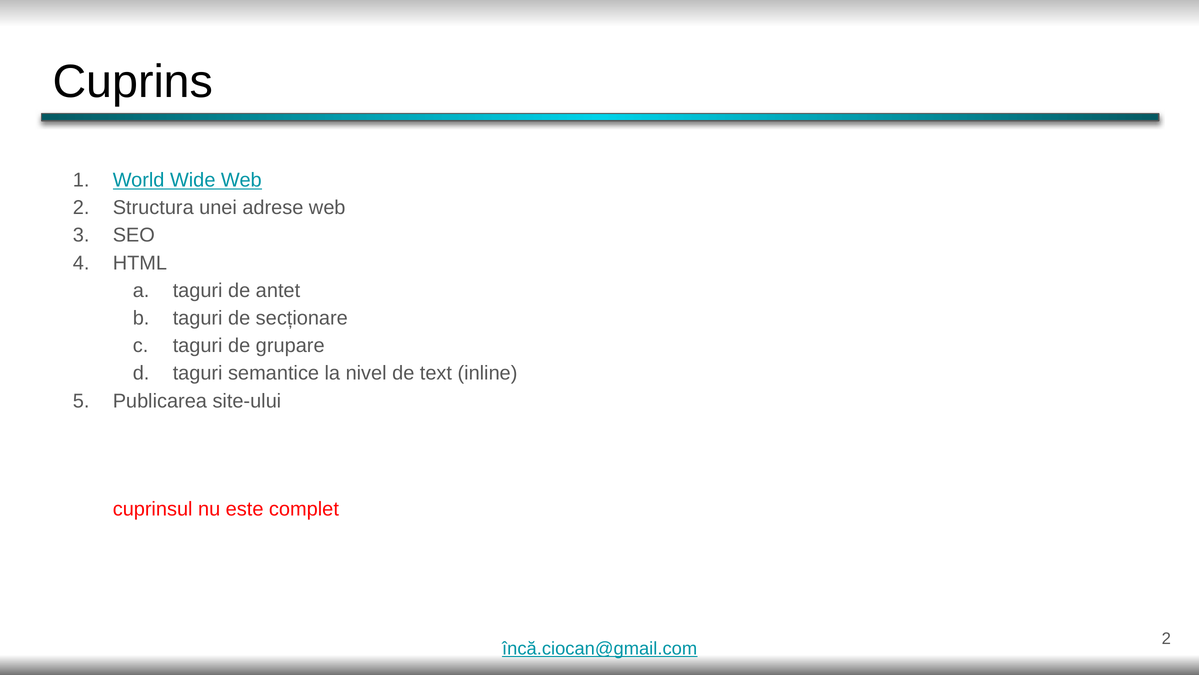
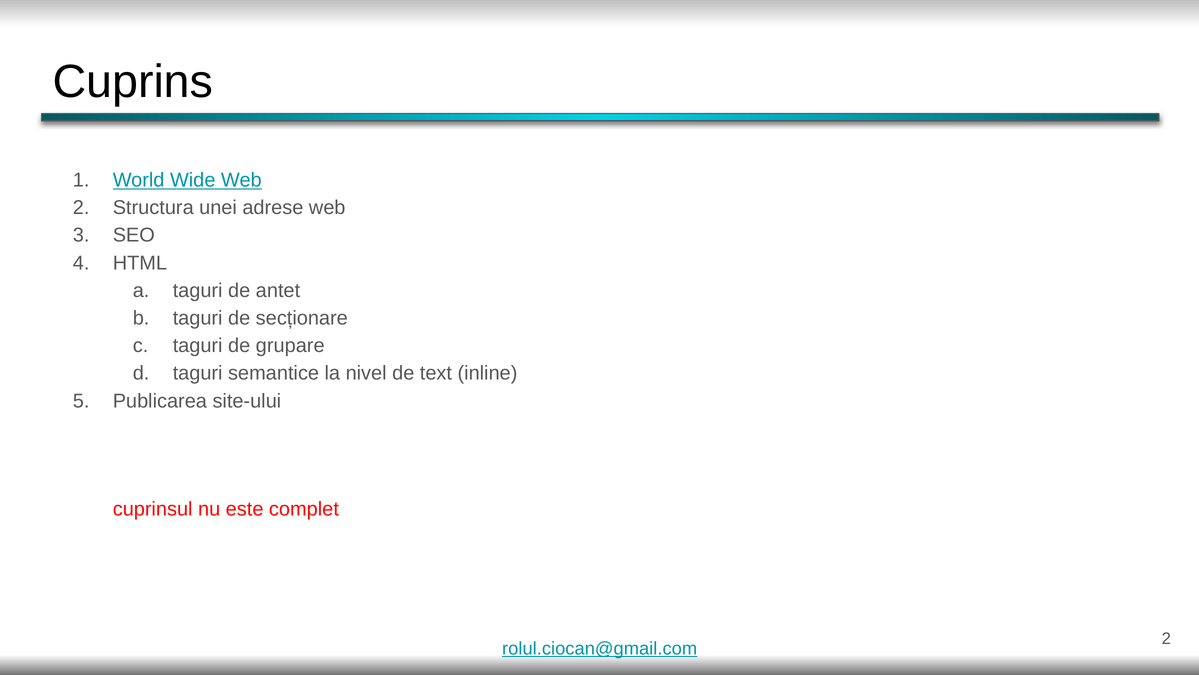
încă.ciocan@gmail.com: încă.ciocan@gmail.com -> rolul.ciocan@gmail.com
